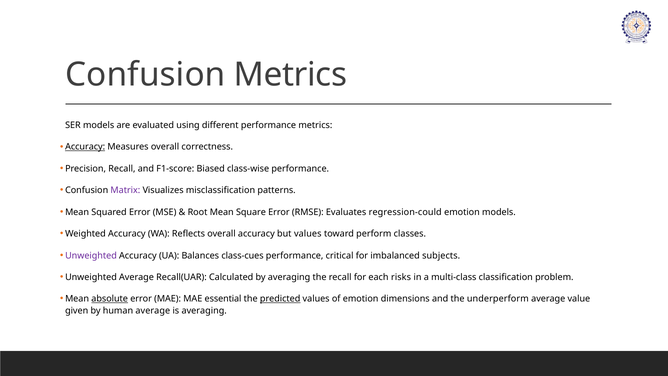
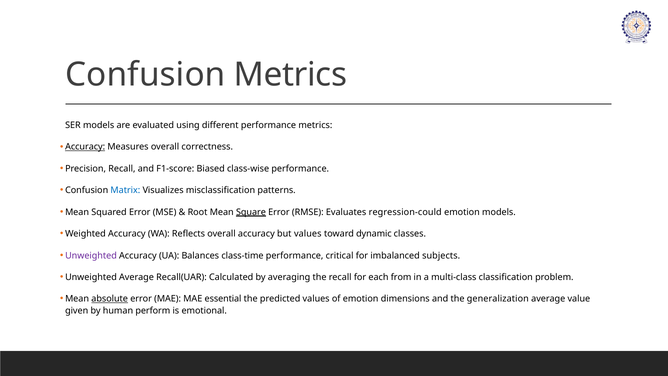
Matrix colour: purple -> blue
Square underline: none -> present
perform: perform -> dynamic
class-cues: class-cues -> class-time
risks: risks -> from
predicted underline: present -> none
underperform: underperform -> generalization
human average: average -> perform
is averaging: averaging -> emotional
